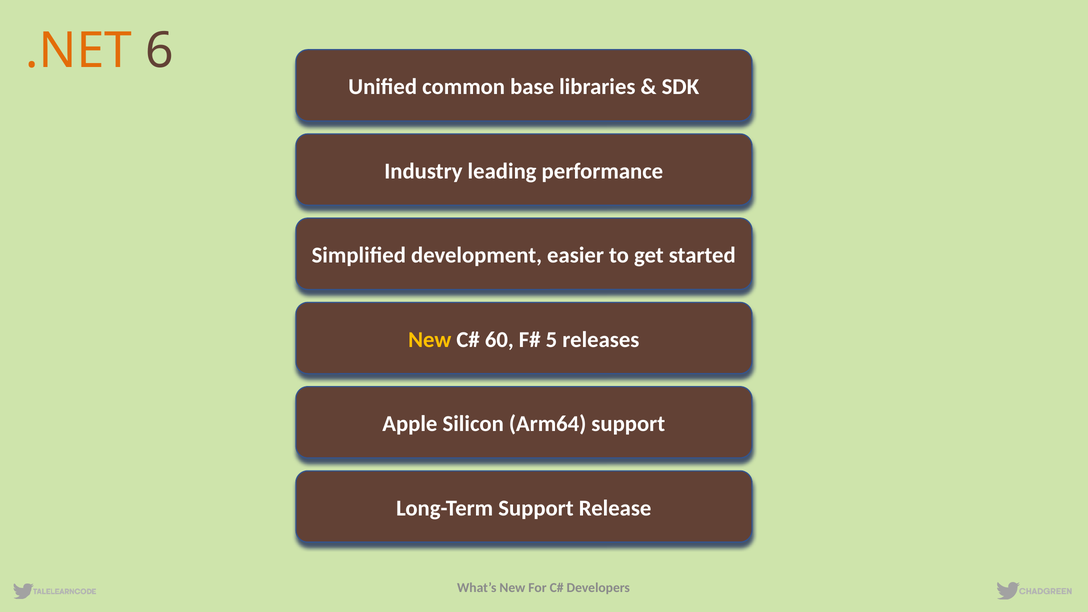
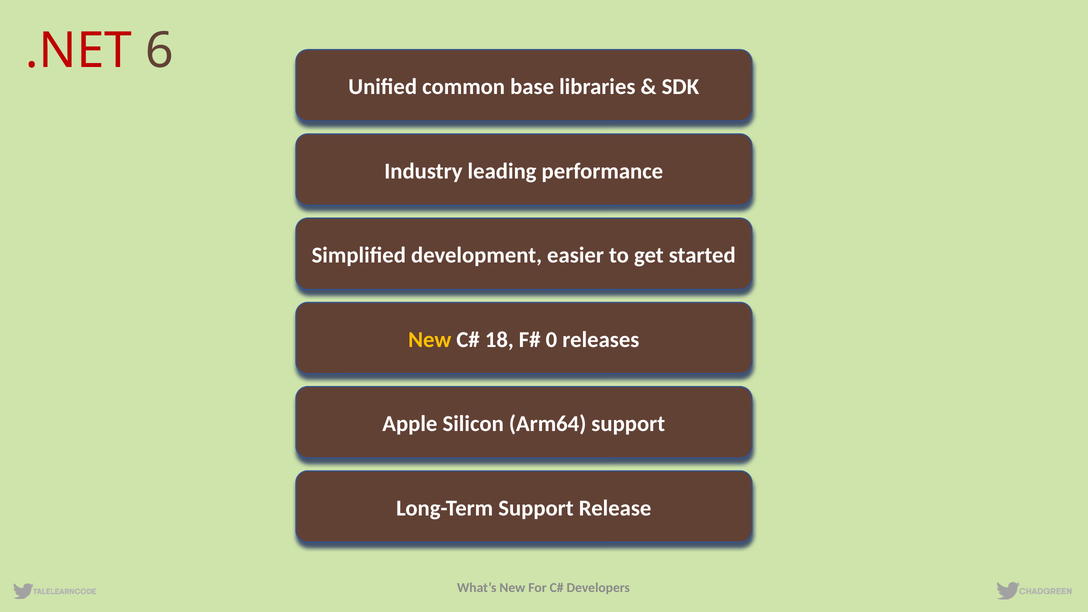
.NET colour: orange -> red
60: 60 -> 18
5: 5 -> 0
